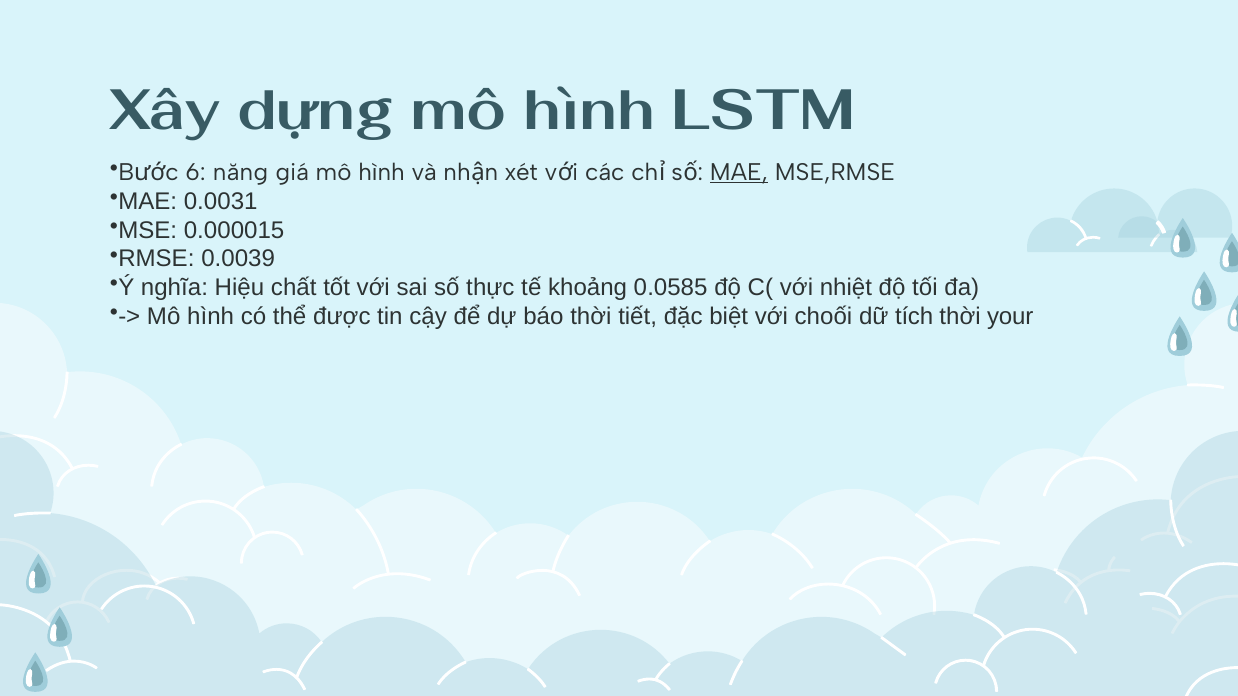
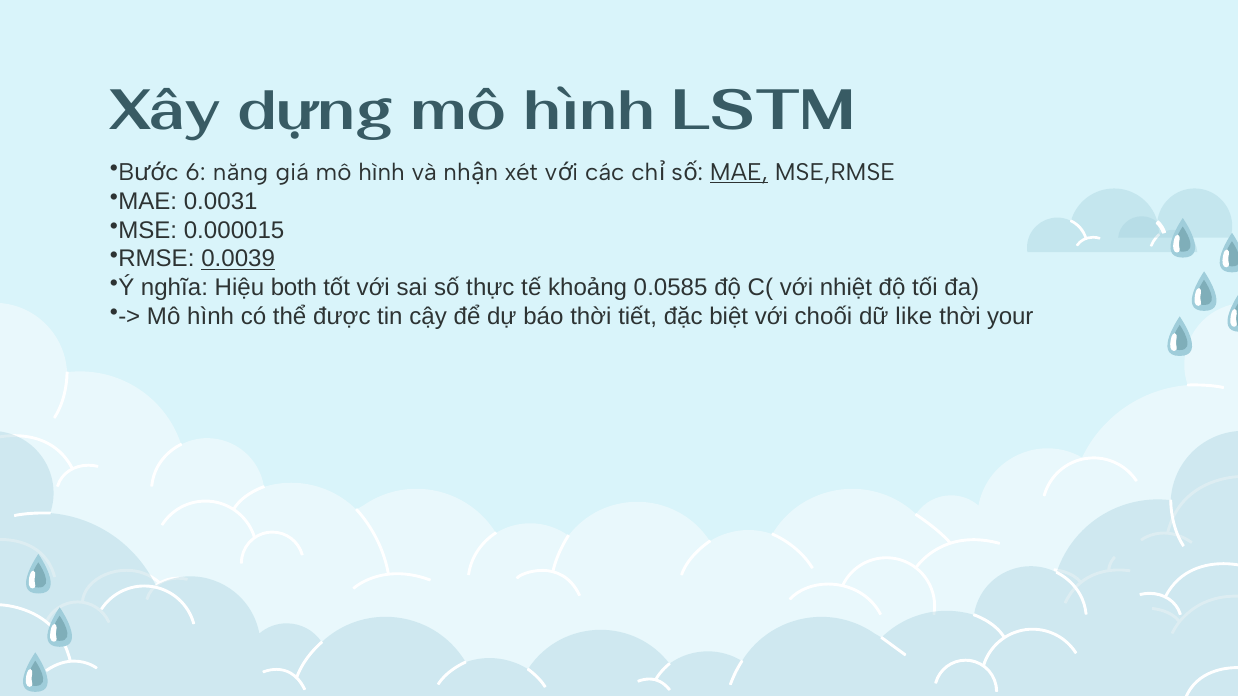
0.0039 underline: none -> present
chất: chất -> both
tích: tích -> like
